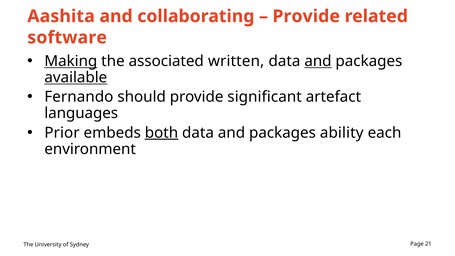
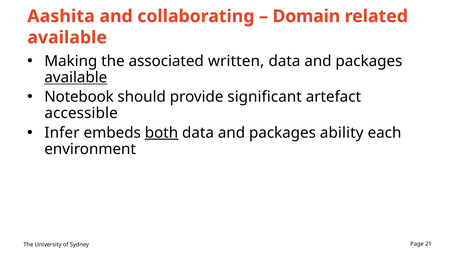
Provide at (306, 16): Provide -> Domain
software at (67, 38): software -> available
Making underline: present -> none
and at (318, 61) underline: present -> none
Fernando: Fernando -> Notebook
languages: languages -> accessible
Prior: Prior -> Infer
